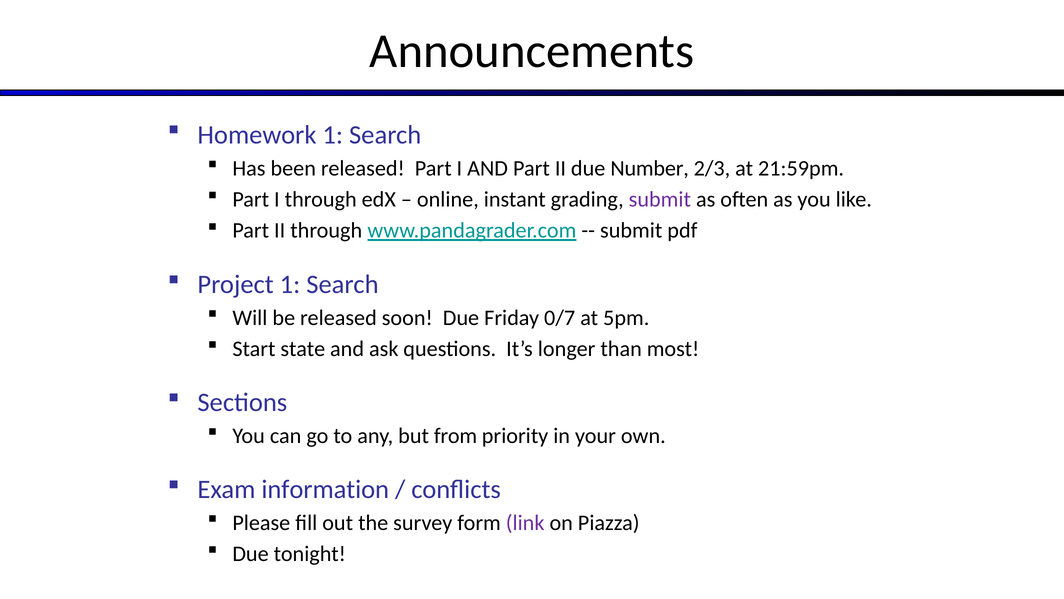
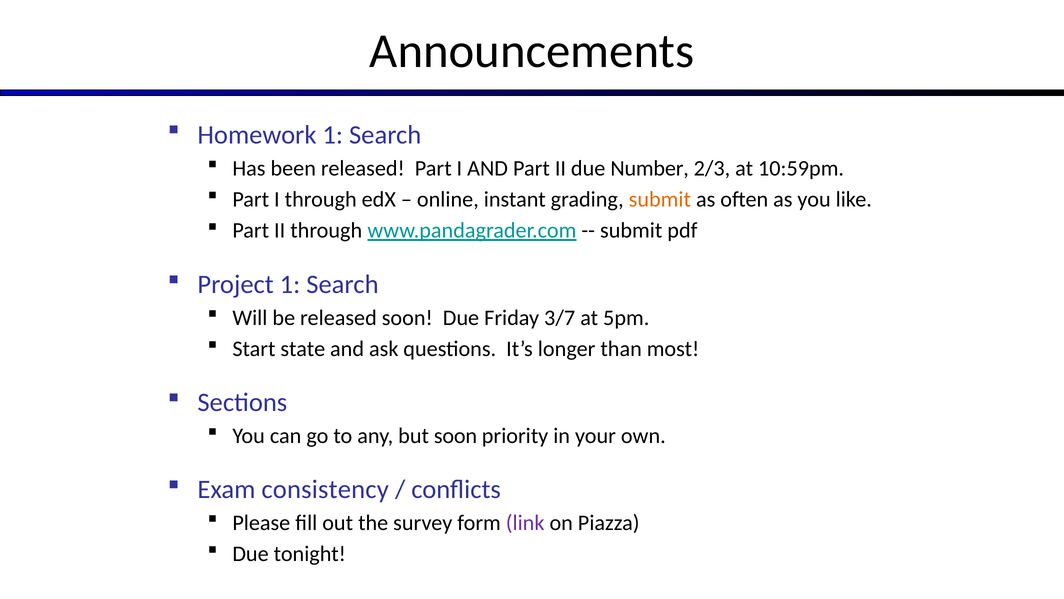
21:59pm: 21:59pm -> 10:59pm
submit at (660, 199) colour: purple -> orange
0/7: 0/7 -> 3/7
but from: from -> soon
information: information -> consistency
